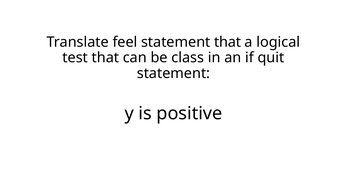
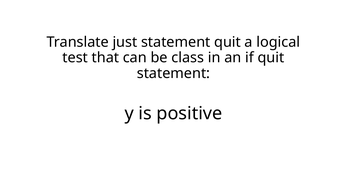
feel: feel -> just
statement that: that -> quit
